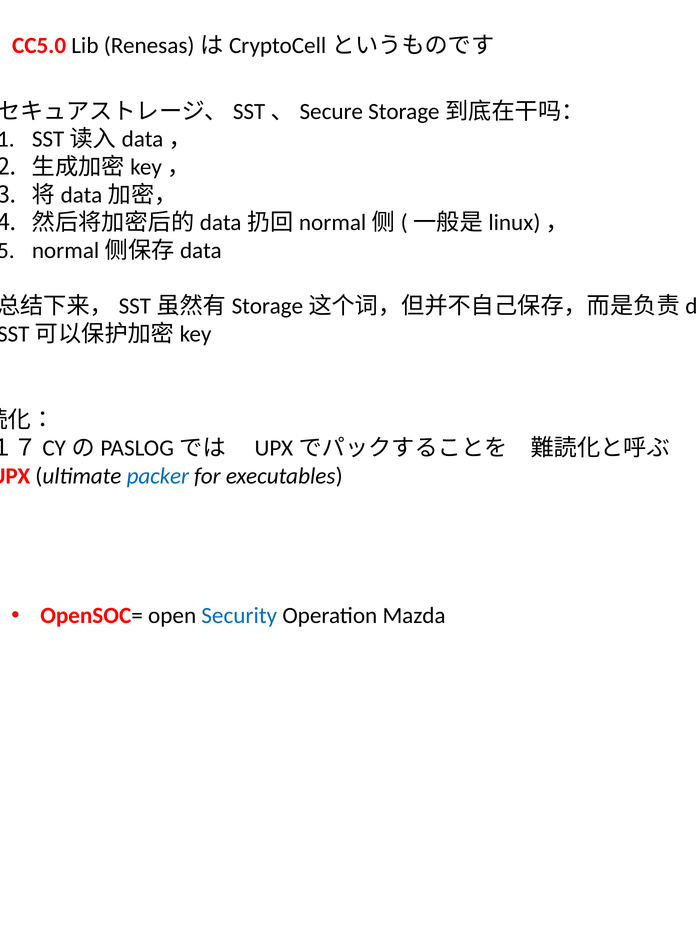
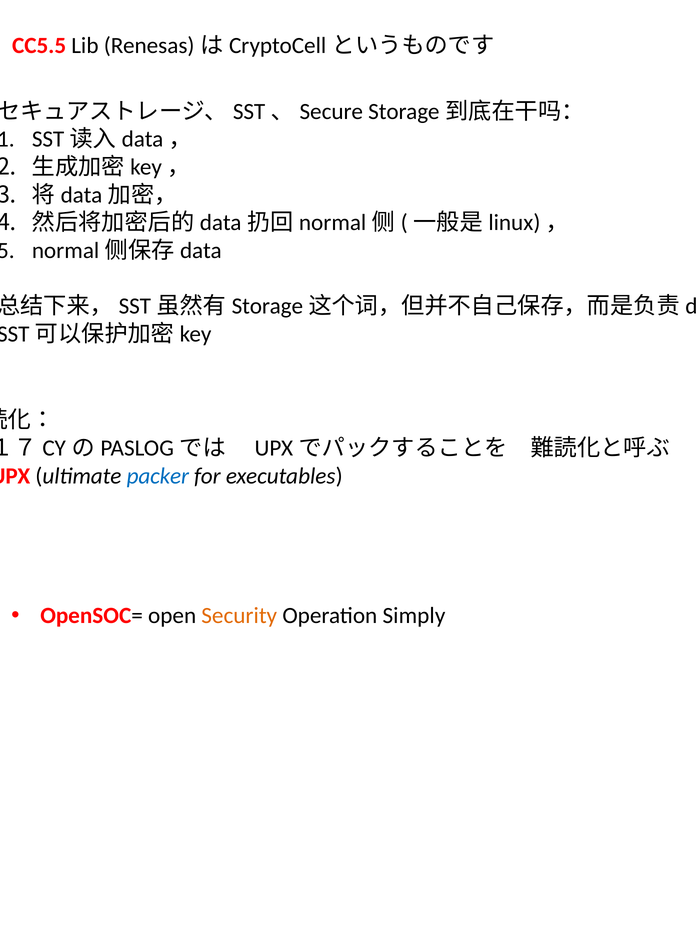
CC5.0: CC5.0 -> CC5.5
Security colour: blue -> orange
Mazda: Mazda -> Simply
